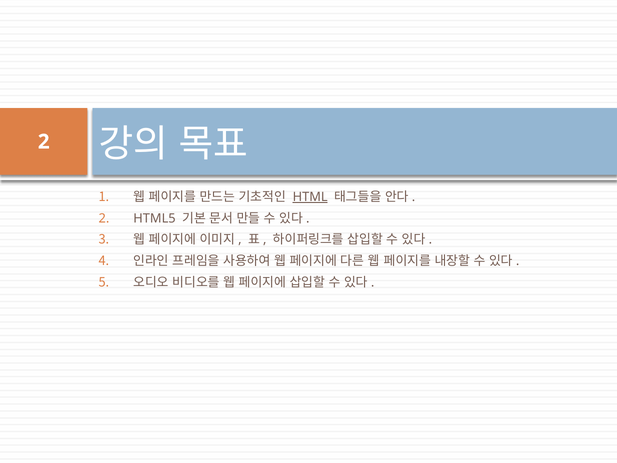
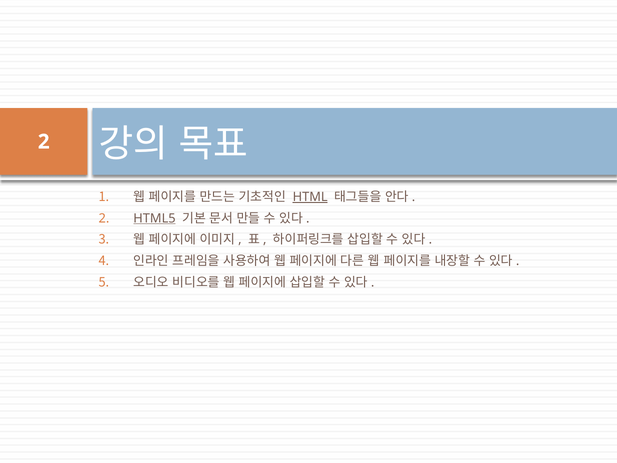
HTML5 underline: none -> present
